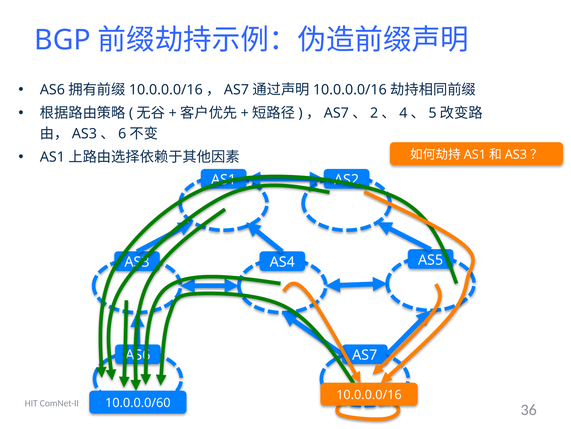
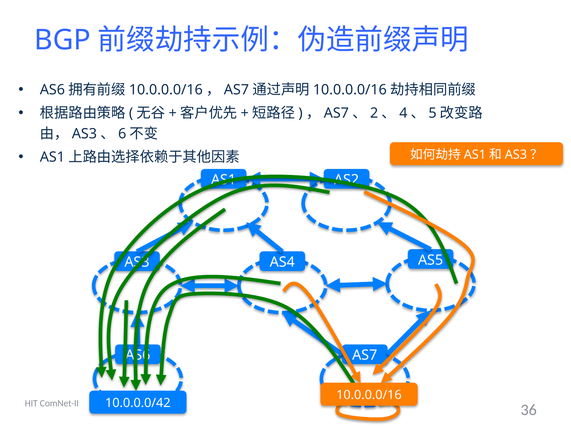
10.0.0.0/60: 10.0.0.0/60 -> 10.0.0.0/42
